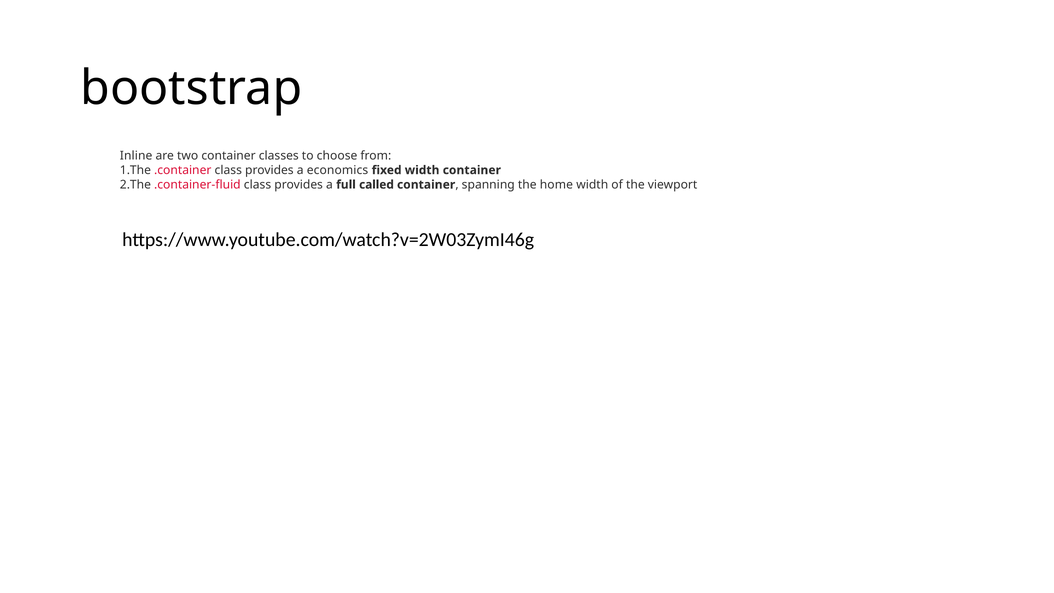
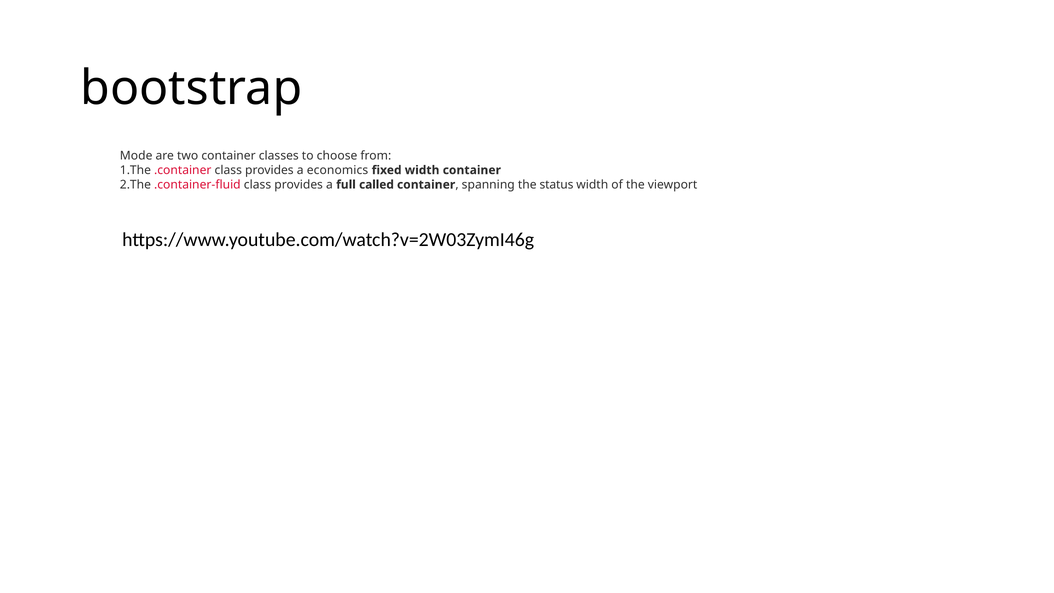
Inline: Inline -> Mode
home: home -> status
